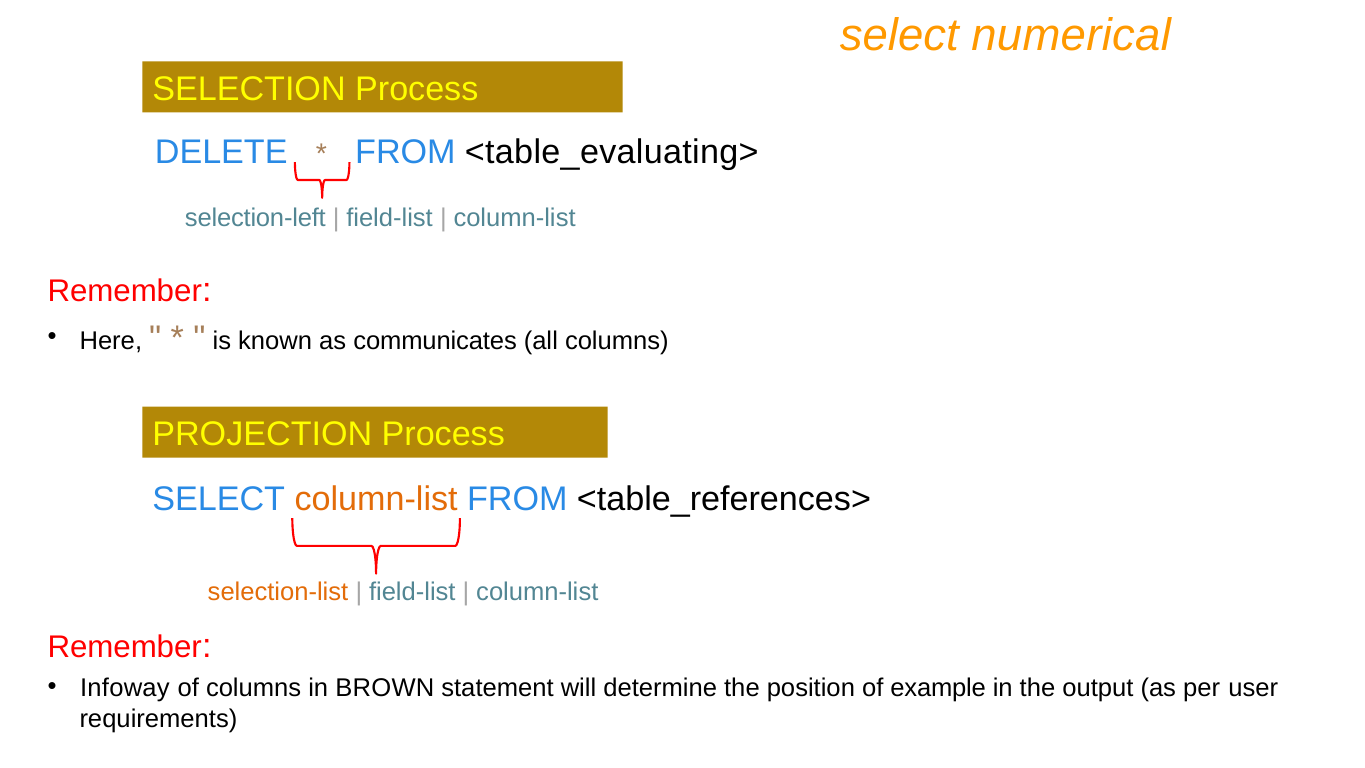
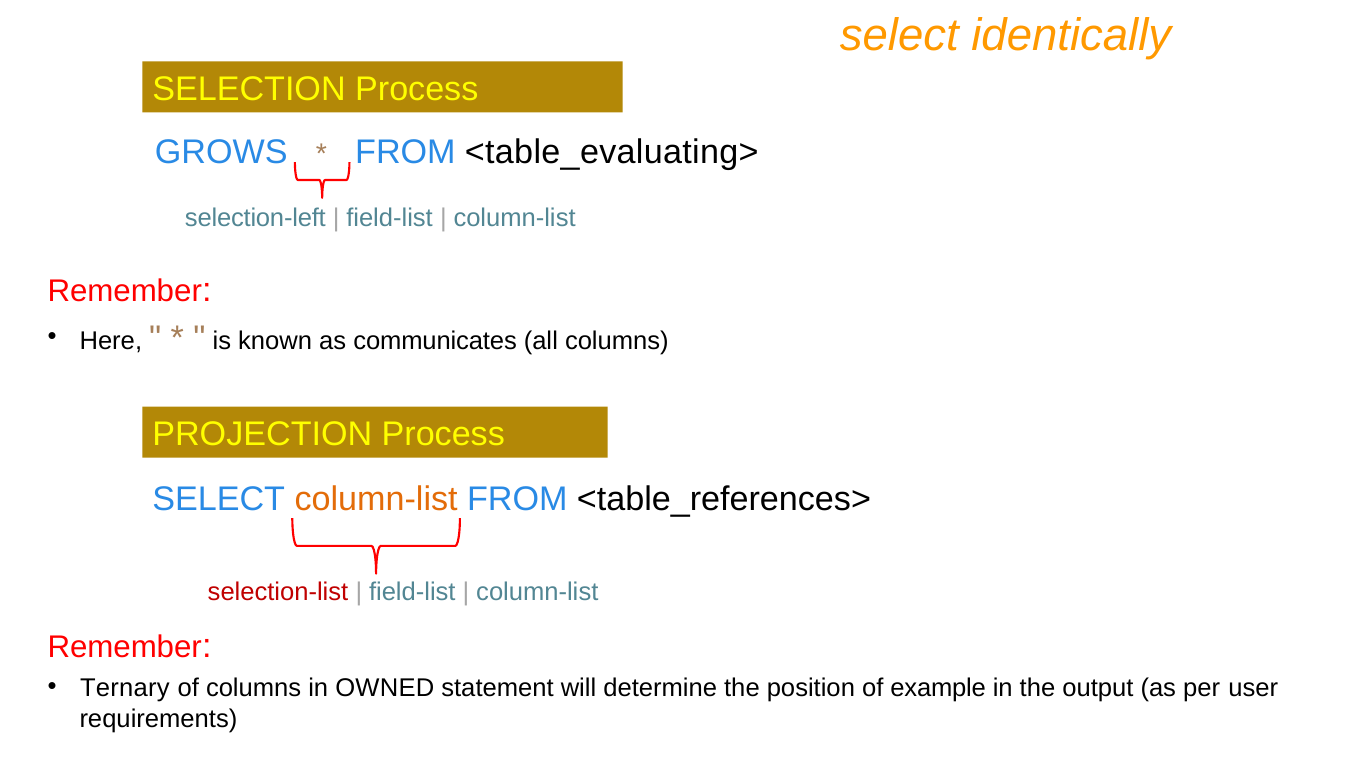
numerical: numerical -> identically
DELETE: DELETE -> GROWS
selection-list colour: orange -> red
Infoway: Infoway -> Ternary
BROWN: BROWN -> OWNED
